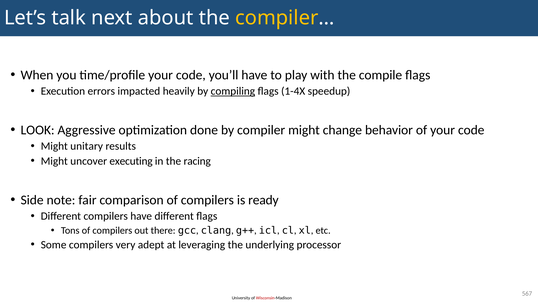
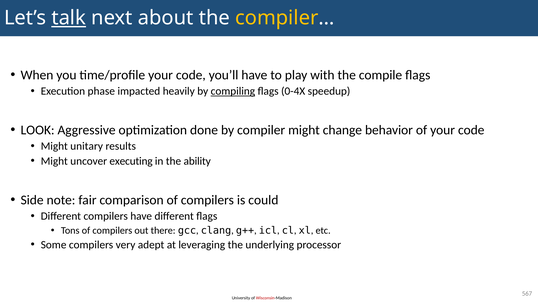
talk underline: none -> present
errors: errors -> phase
1-4X: 1-4X -> 0-4X
racing: racing -> ability
ready: ready -> could
